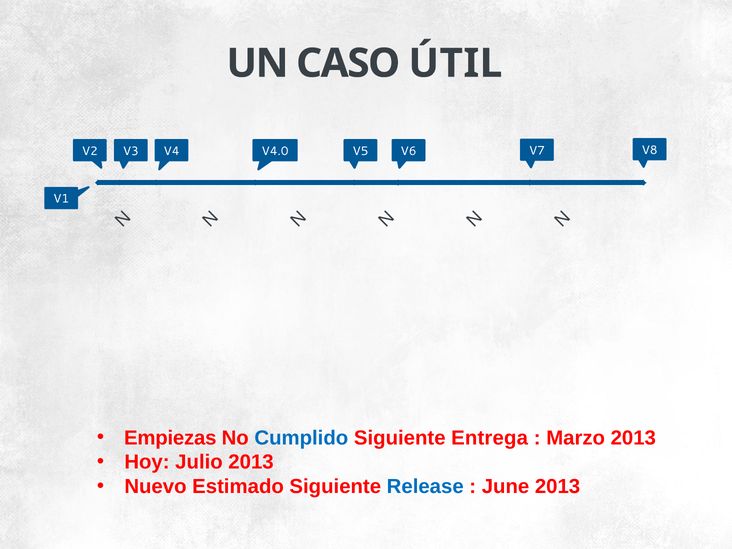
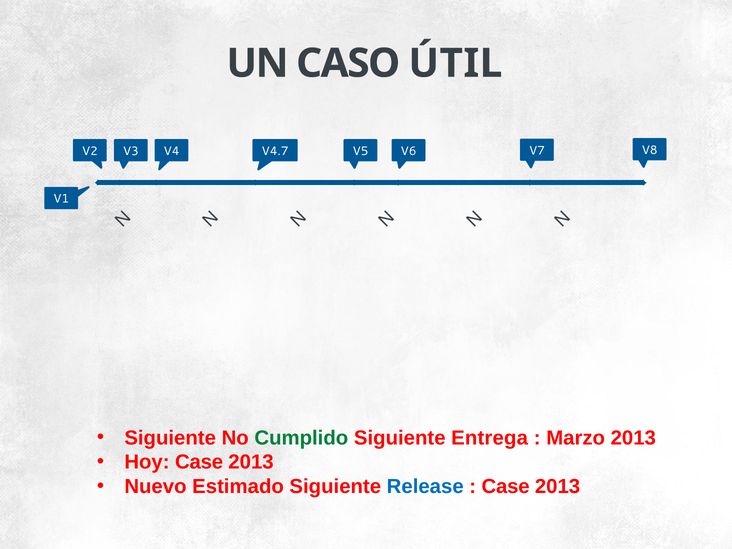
V4.0: V4.0 -> V4.7
Empiezas at (170, 438): Empiezas -> Siguiente
Cumplido colour: blue -> green
Hoy Julio: Julio -> Case
June at (505, 487): June -> Case
